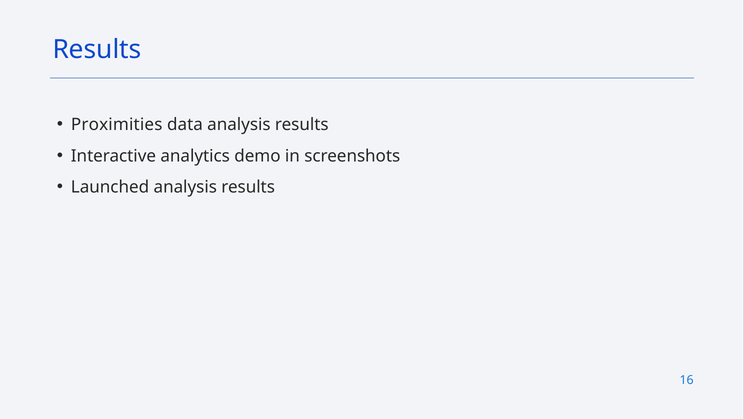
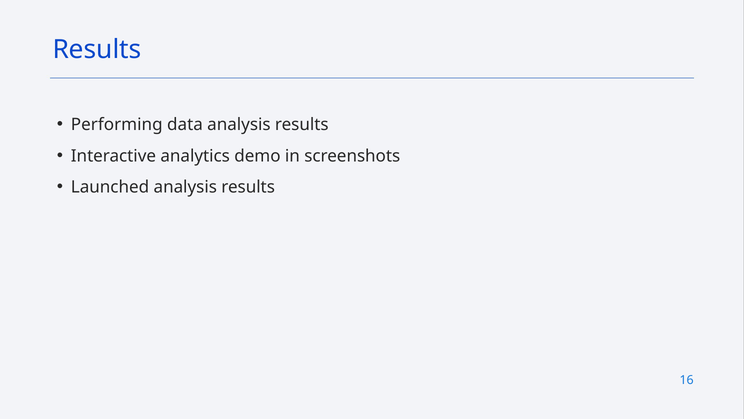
Proximities: Proximities -> Performing
